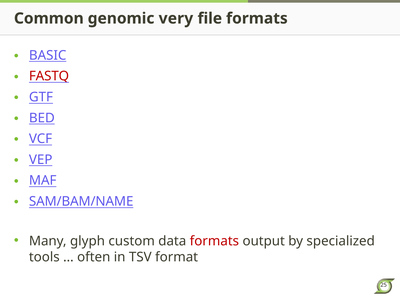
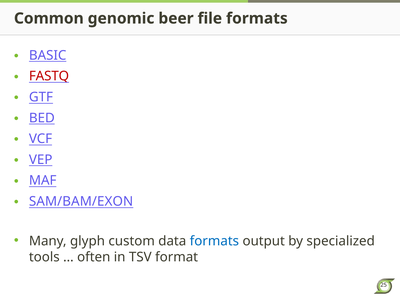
very: very -> beer
SAM/BAM/NAME: SAM/BAM/NAME -> SAM/BAM/EXON
formats at (214, 241) colour: red -> blue
